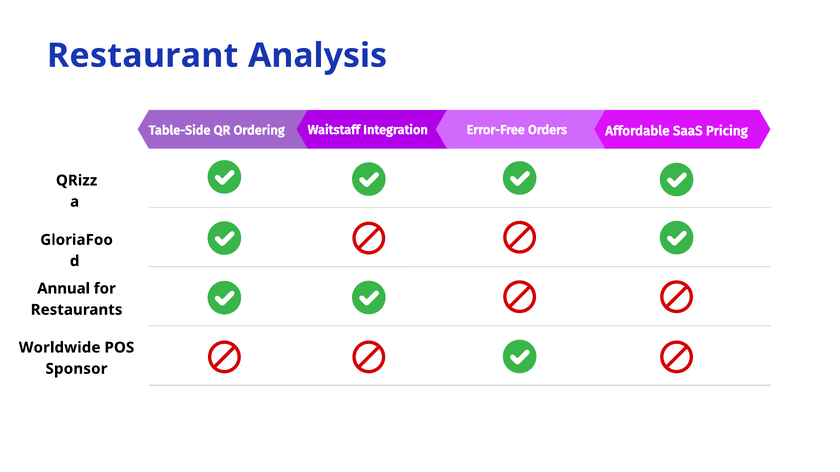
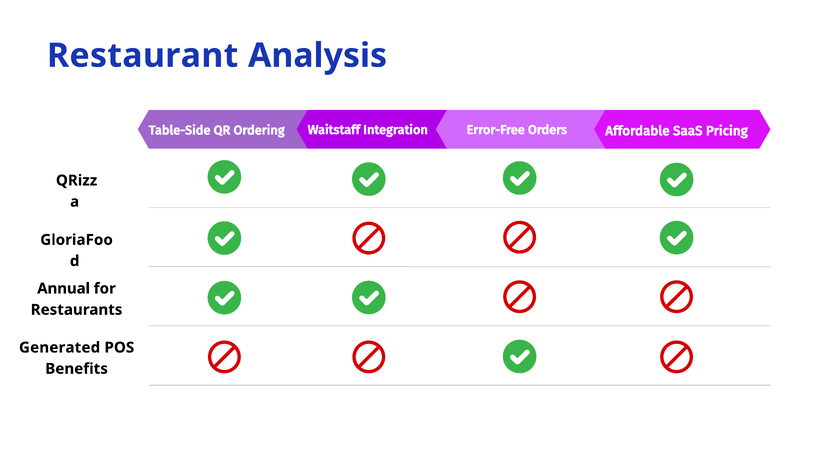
Worldwide: Worldwide -> Generated
Sponsor: Sponsor -> Benefits
